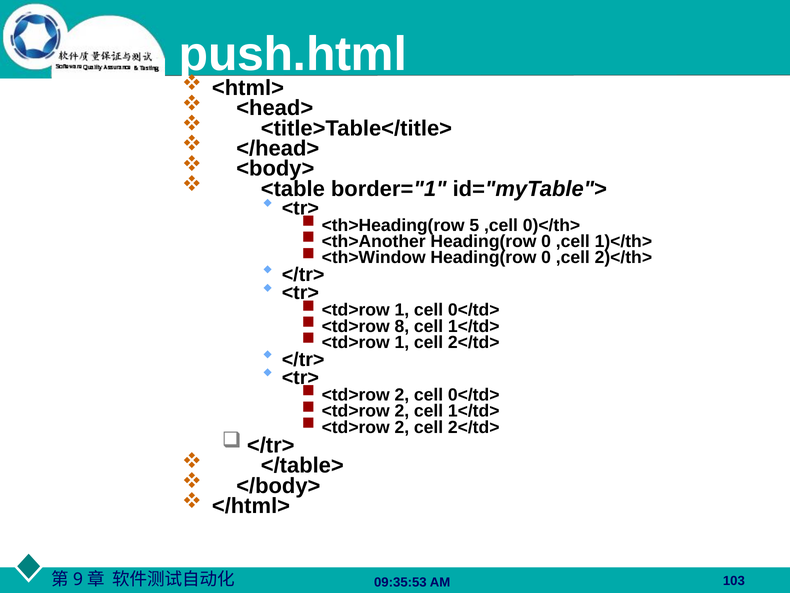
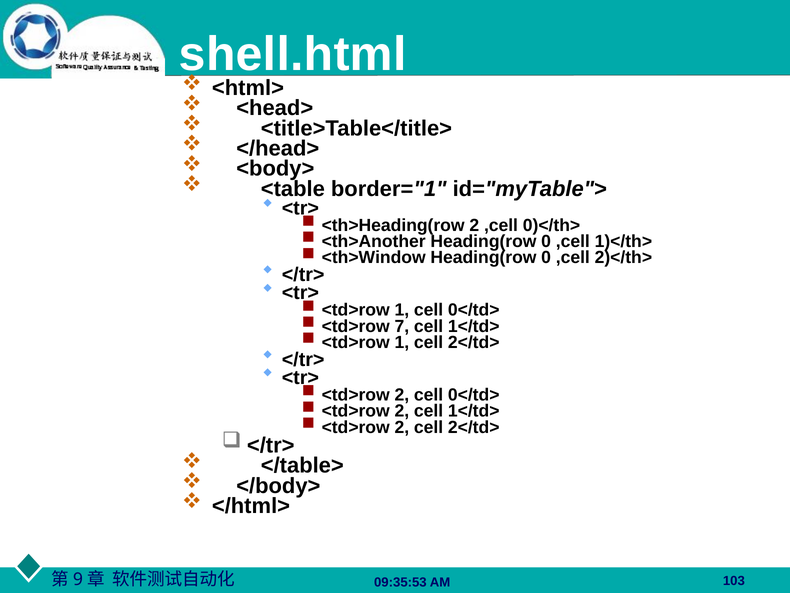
push.html: push.html -> shell.html
<th>Heading(row 5: 5 -> 2
8: 8 -> 7
